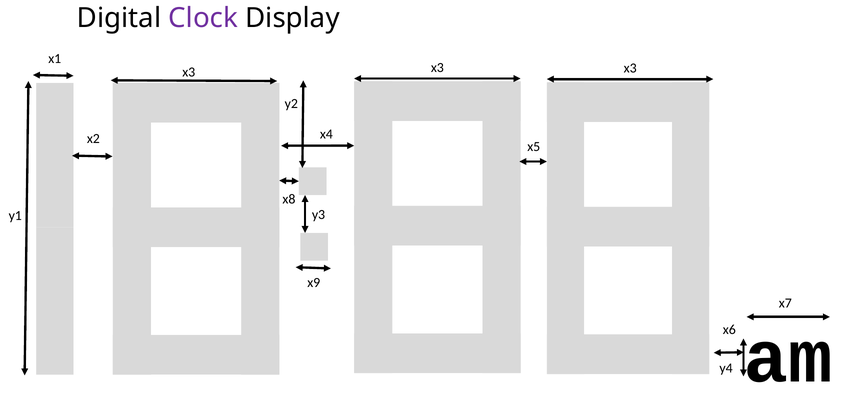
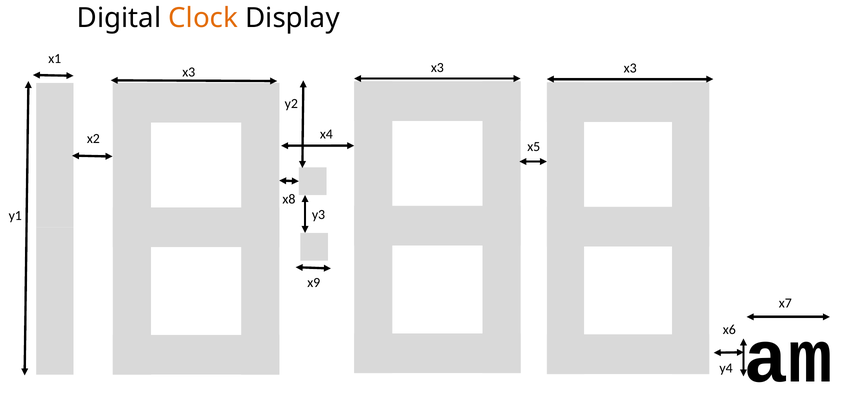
Clock colour: purple -> orange
